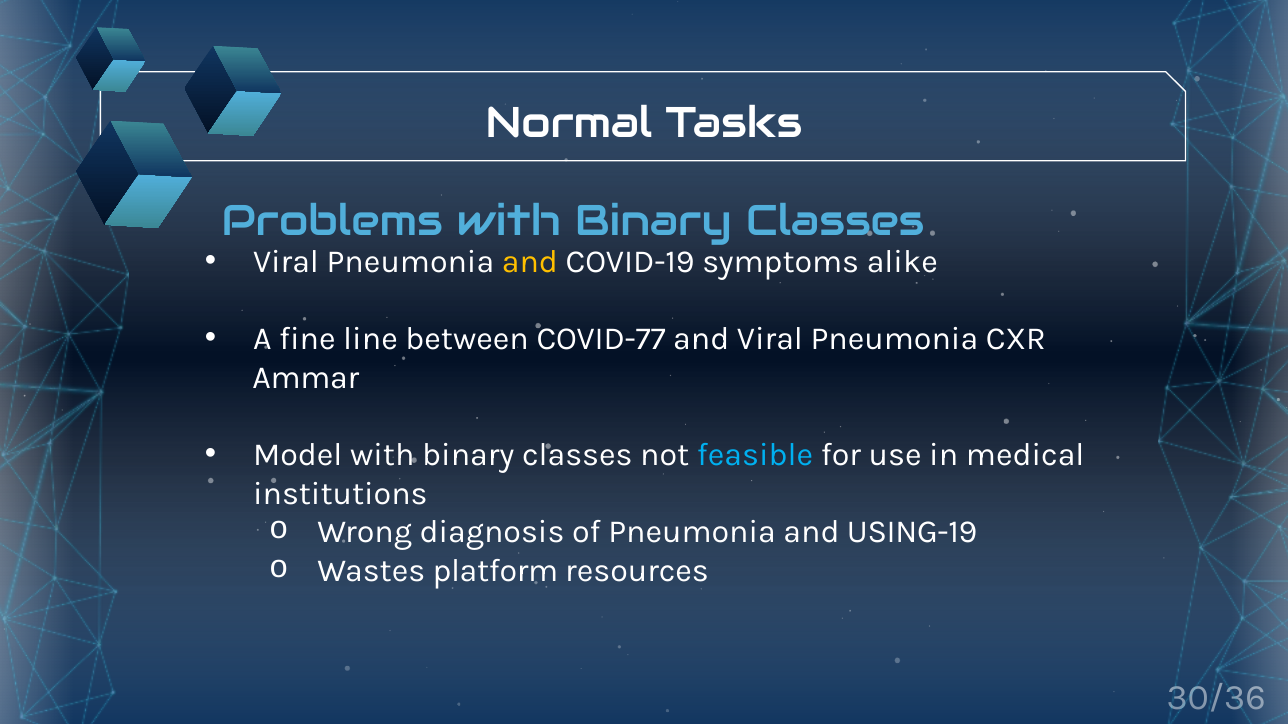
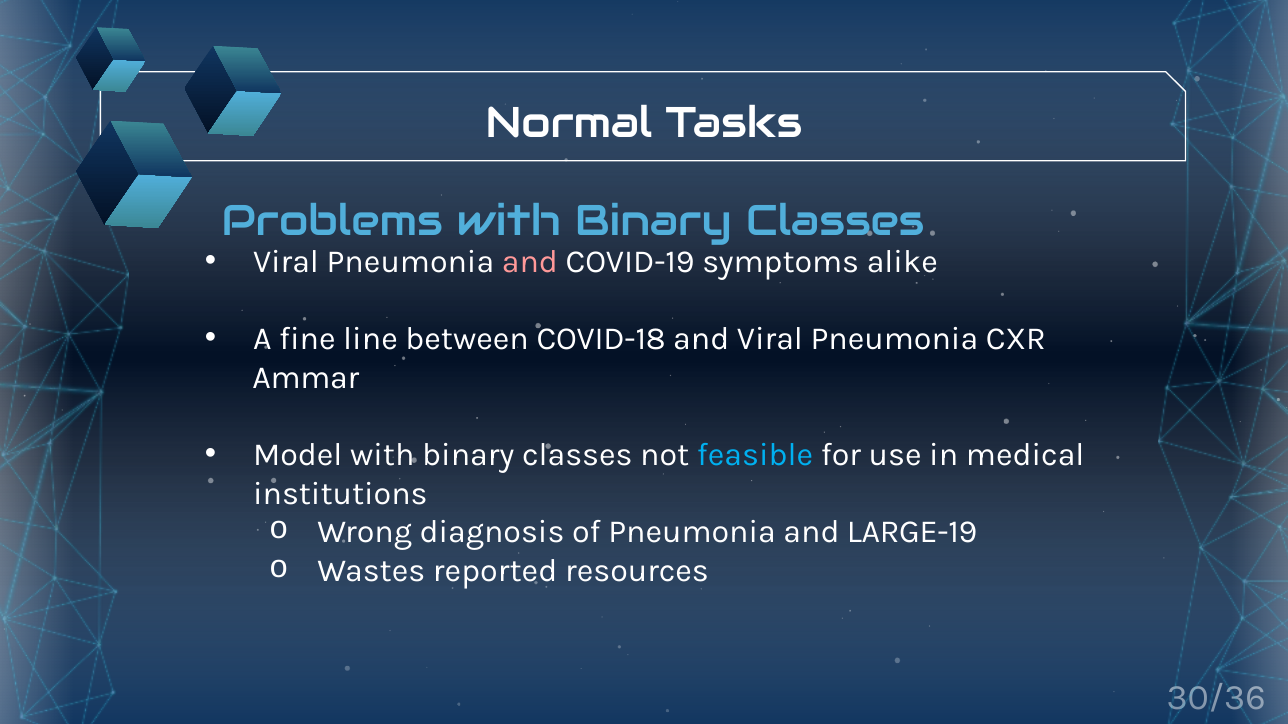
and at (530, 262) colour: yellow -> pink
COVID-77: COVID-77 -> COVID-18
USING-19: USING-19 -> LARGE-19
platform: platform -> reported
